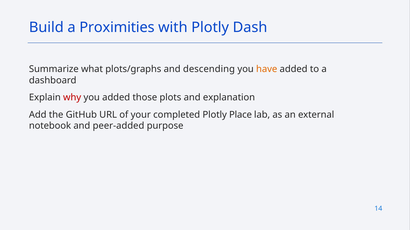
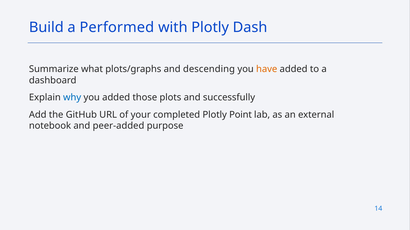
Proximities: Proximities -> Performed
why colour: red -> blue
explanation: explanation -> successfully
Place: Place -> Point
